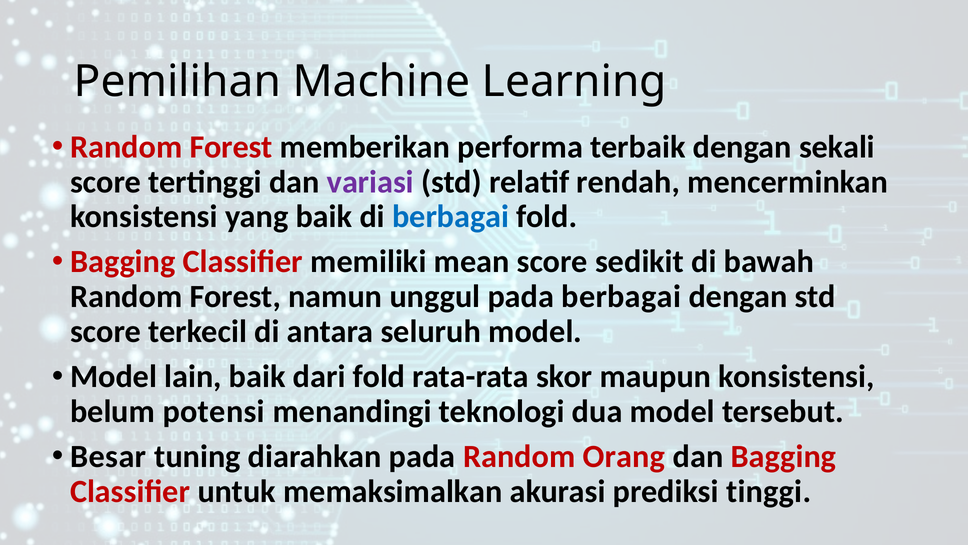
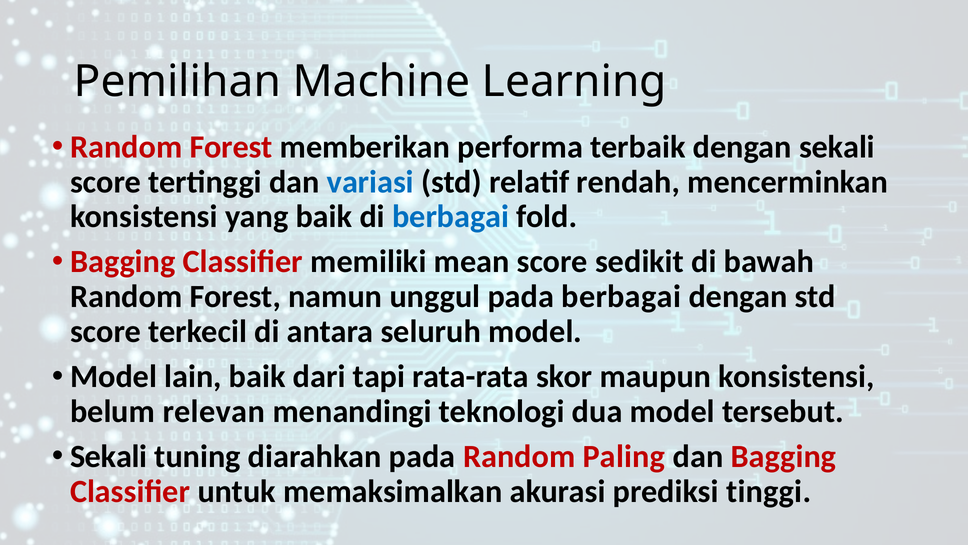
variasi colour: purple -> blue
dari fold: fold -> tapi
potensi: potensi -> relevan
Besar at (108, 456): Besar -> Sekali
Orang: Orang -> Paling
